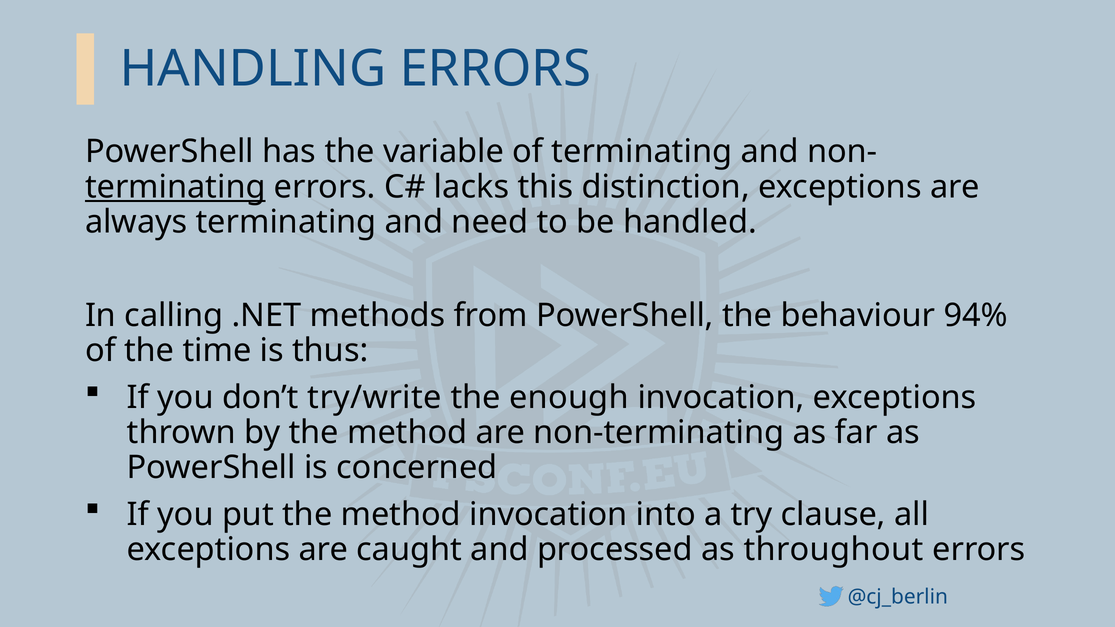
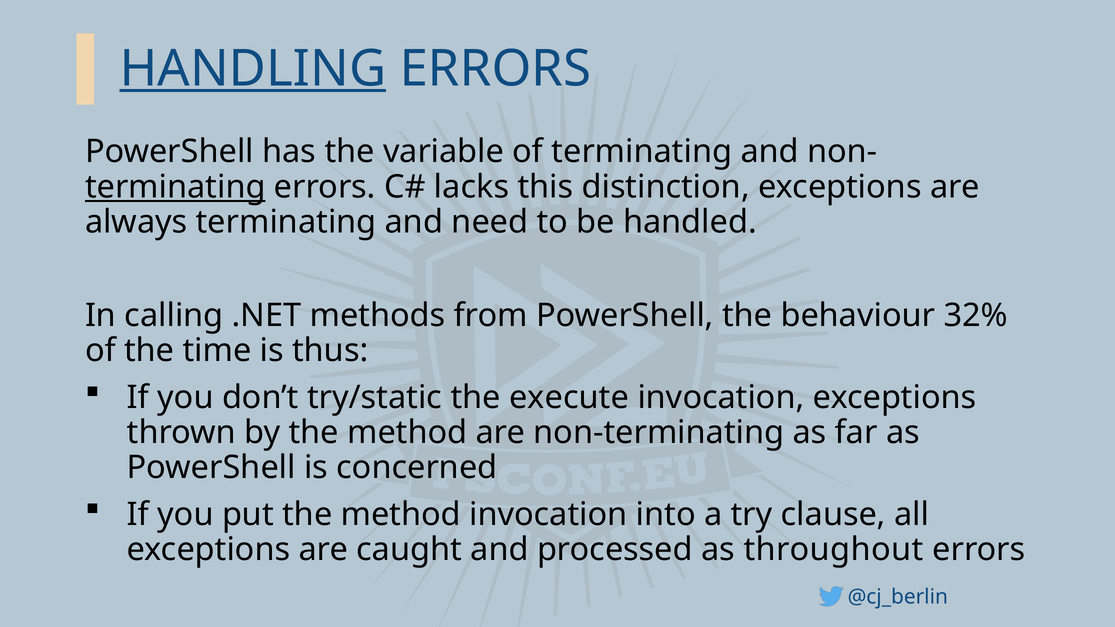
HANDLING underline: none -> present
94%: 94% -> 32%
try/write: try/write -> try/static
enough: enough -> execute
